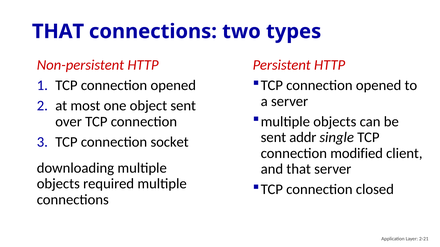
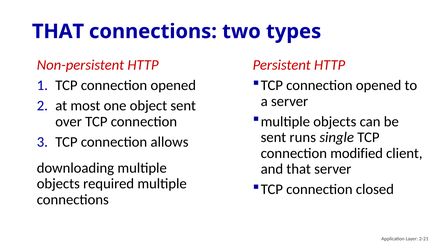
addr: addr -> runs
socket: socket -> allows
